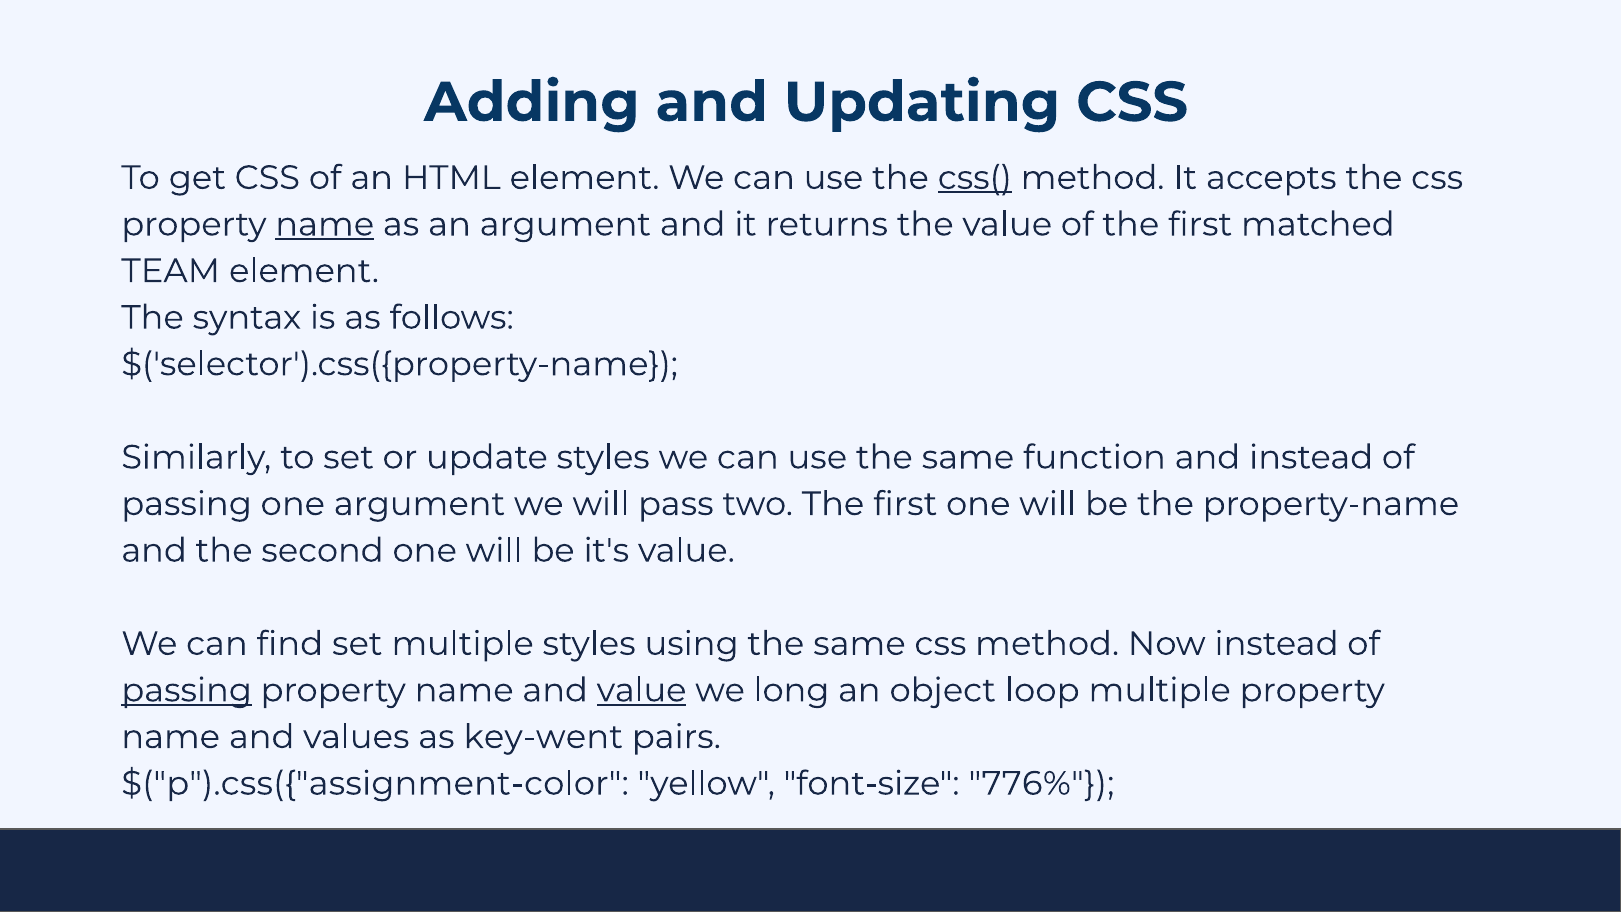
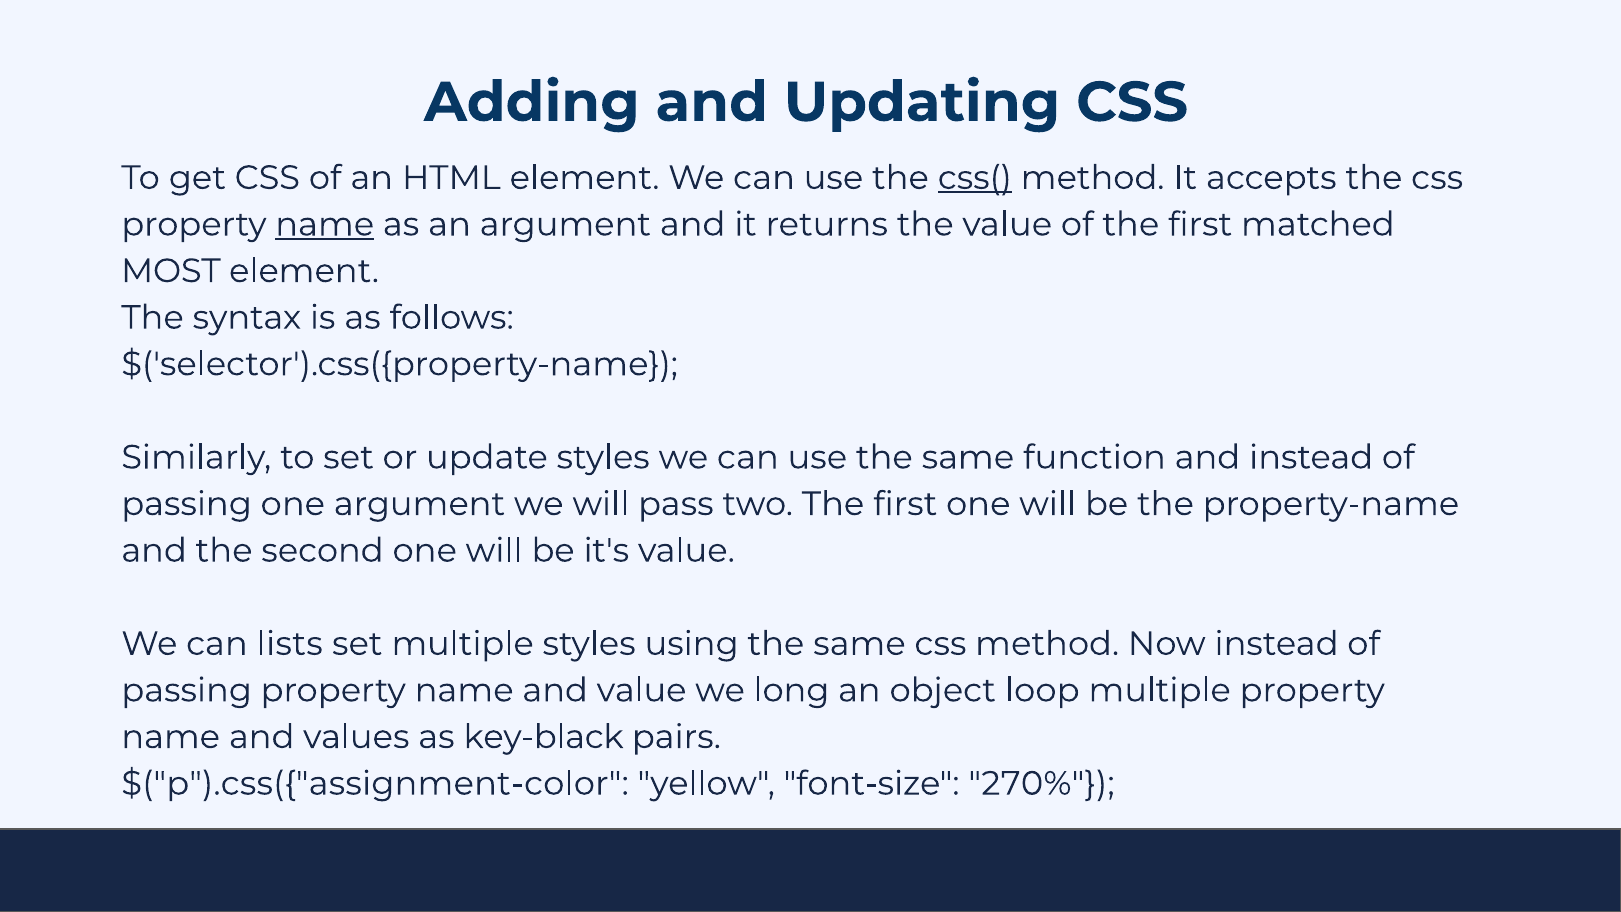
TEAM: TEAM -> MOST
find: find -> lists
passing at (187, 690) underline: present -> none
value at (642, 690) underline: present -> none
key-went: key-went -> key-black
776%: 776% -> 270%
